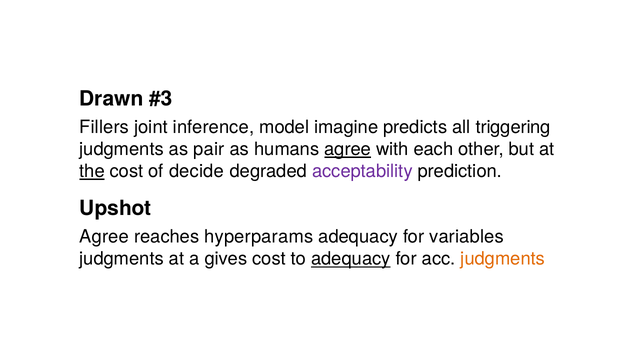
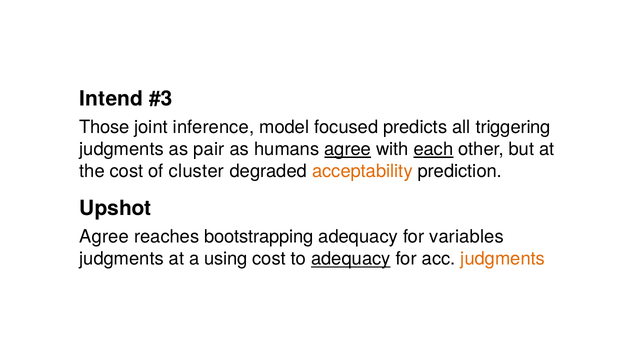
Drawn: Drawn -> Intend
Fillers: Fillers -> Those
imagine: imagine -> focused
each underline: none -> present
the underline: present -> none
decide: decide -> cluster
acceptability colour: purple -> orange
hyperparams: hyperparams -> bootstrapping
gives: gives -> using
